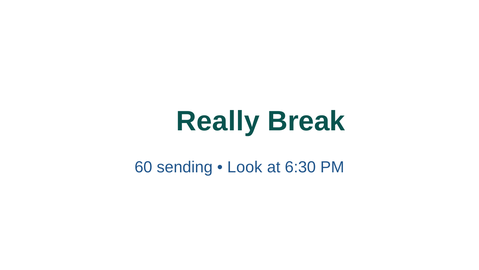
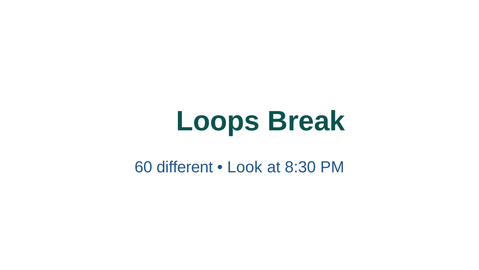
Really: Really -> Loops
sending: sending -> different
6:30: 6:30 -> 8:30
